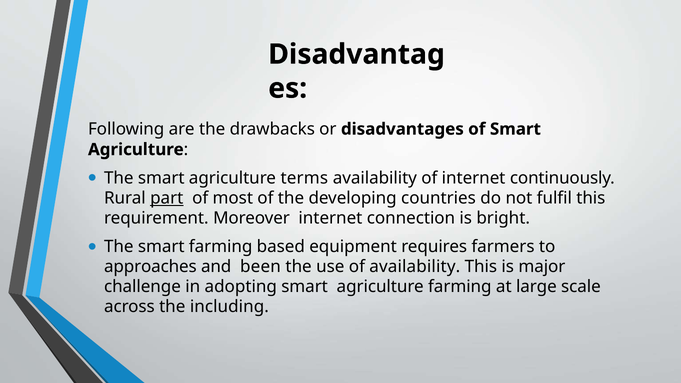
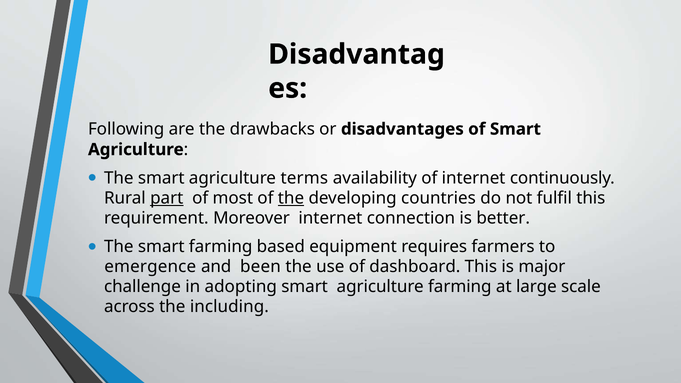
the at (291, 198) underline: none -> present
bright: bright -> better
approaches: approaches -> emergence
of availability: availability -> dashboard
